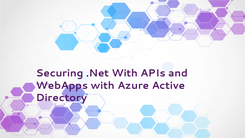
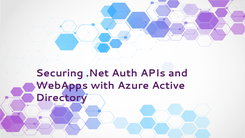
.Net With: With -> Auth
